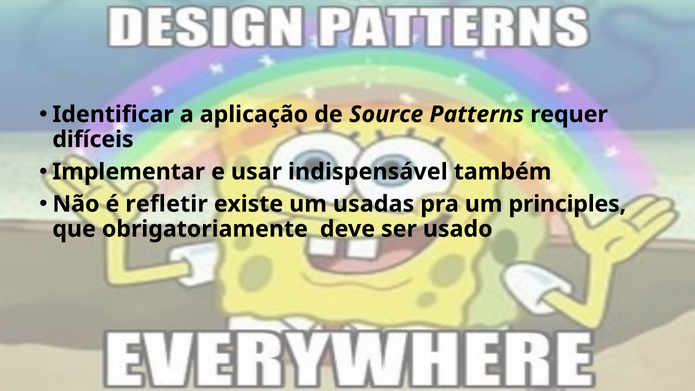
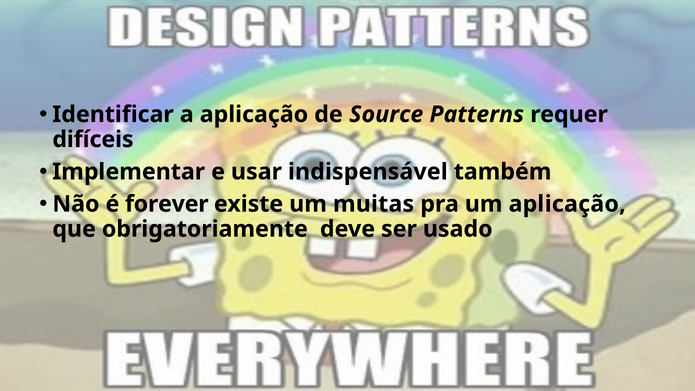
refletir: refletir -> forever
usadas: usadas -> muitas
um principles: principles -> aplicação
